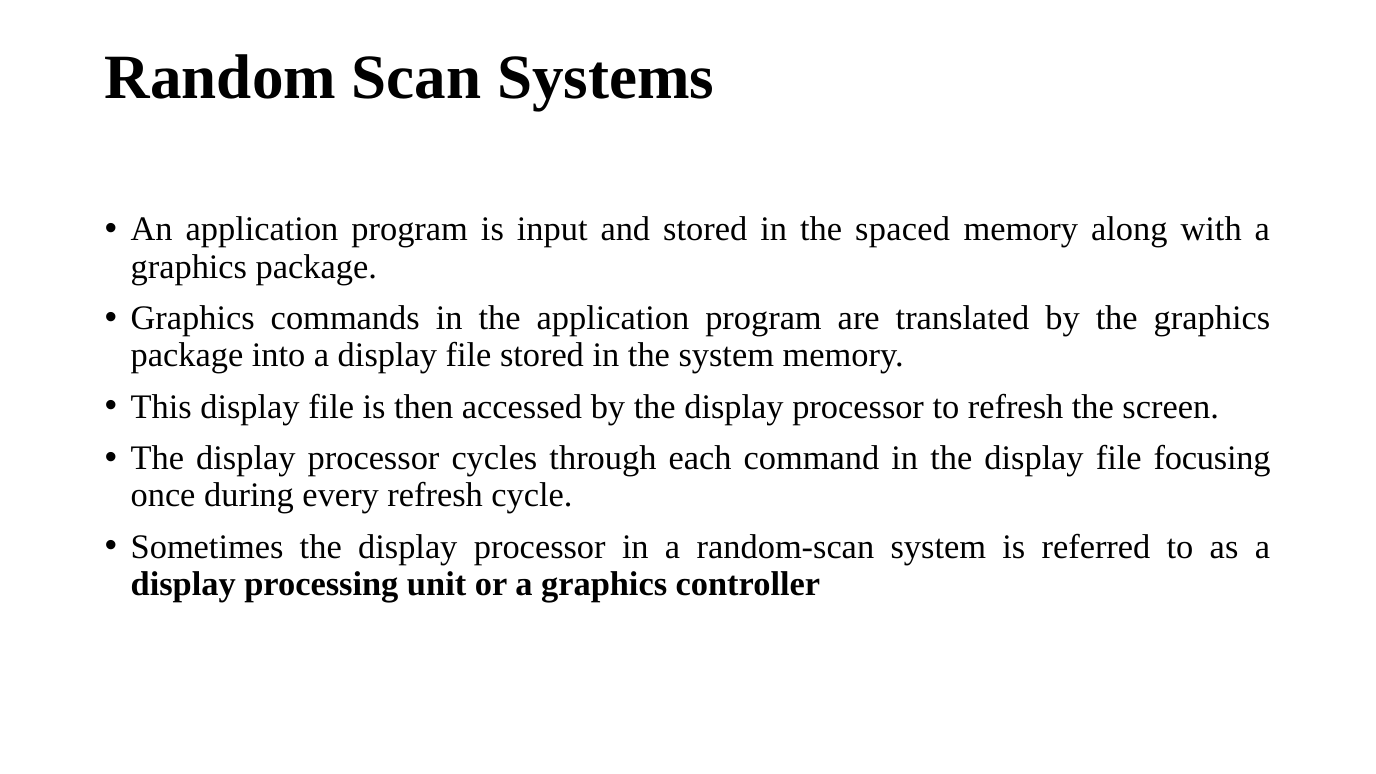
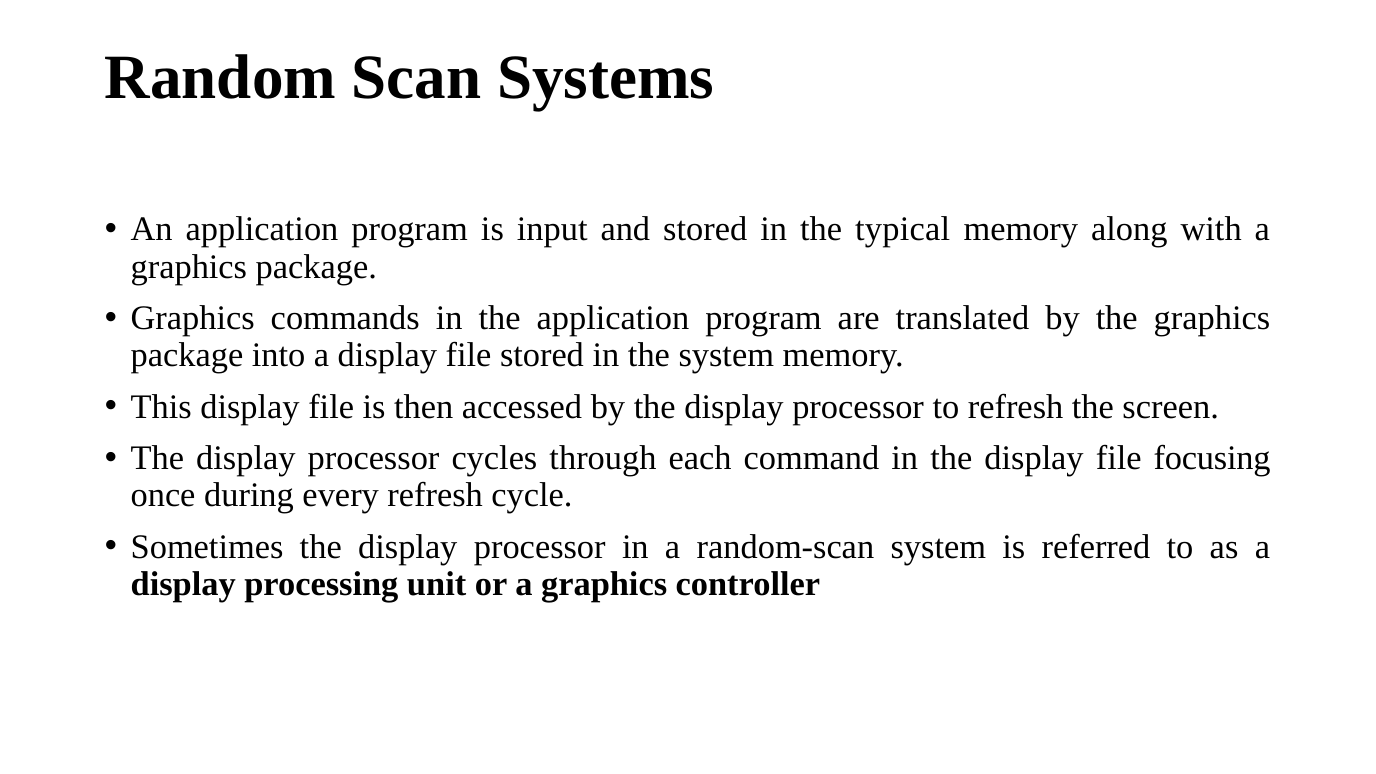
spaced: spaced -> typical
